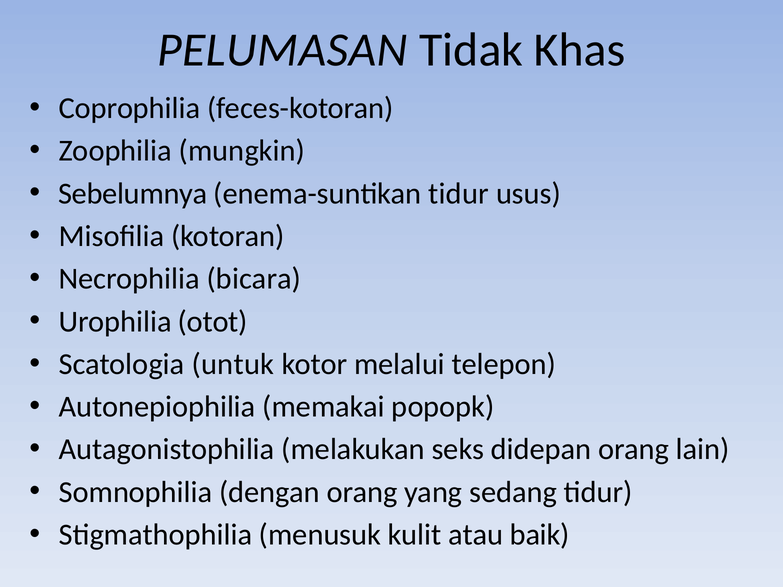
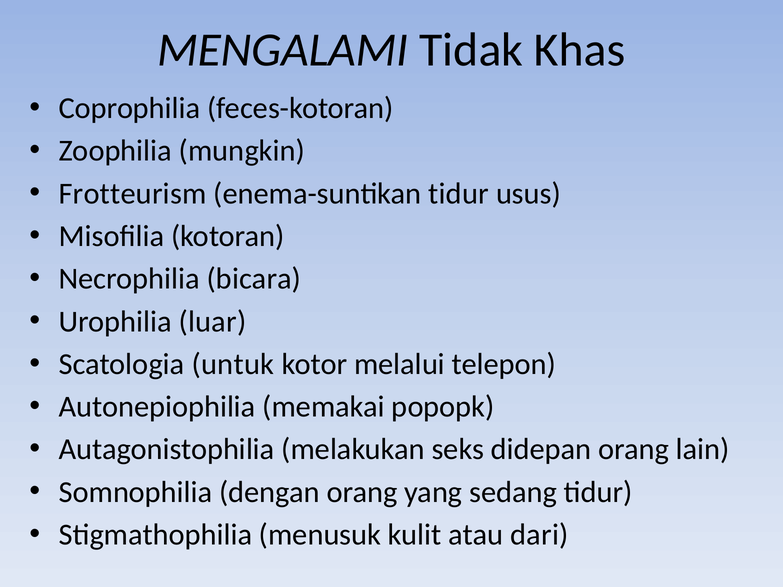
PELUMASAN: PELUMASAN -> MENGALAMI
Sebelumnya: Sebelumnya -> Frotteurism
otot: otot -> luar
baik: baik -> dari
